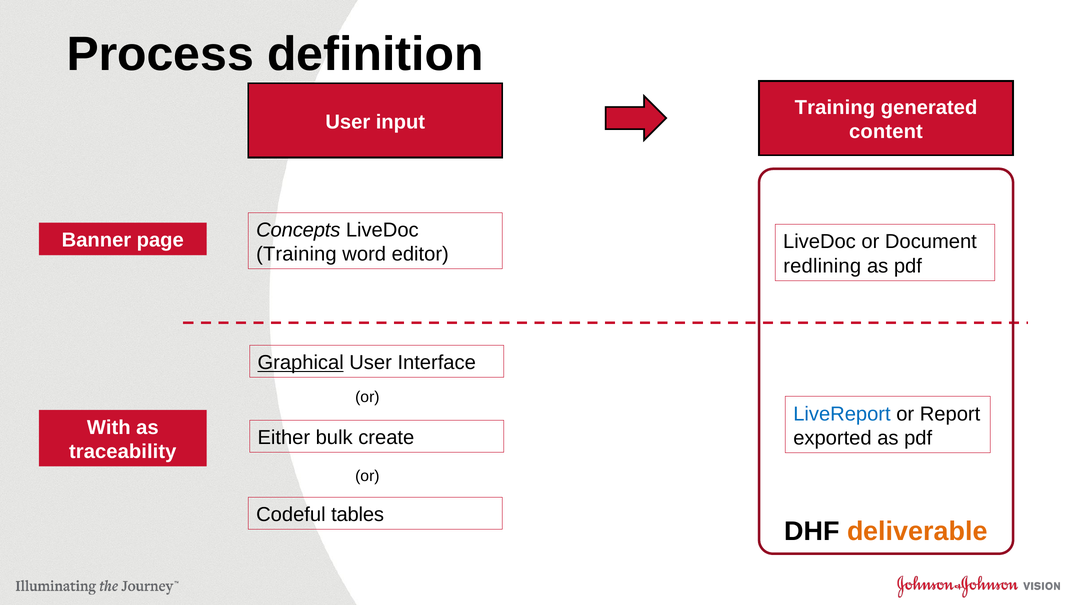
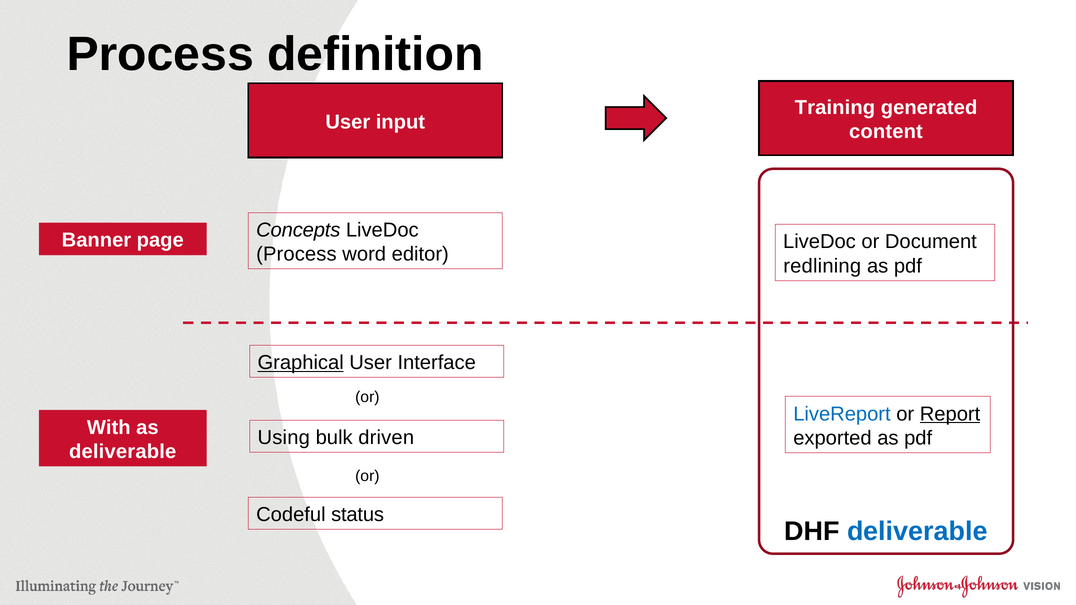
Training at (296, 254): Training -> Process
Report underline: none -> present
Either: Either -> Using
create: create -> driven
traceability at (123, 452): traceability -> deliverable
tables: tables -> status
deliverable at (917, 532) colour: orange -> blue
